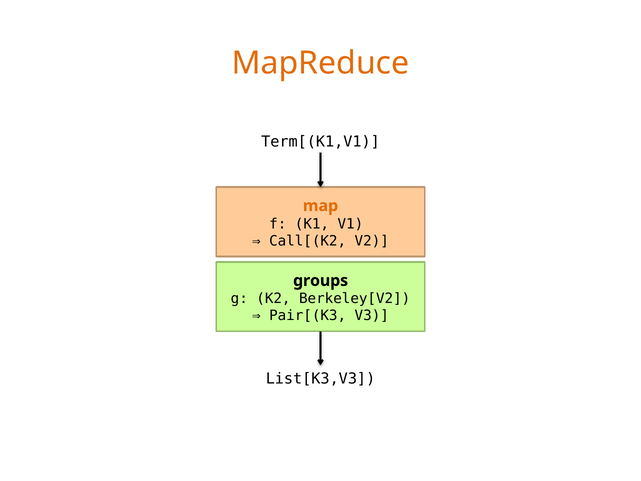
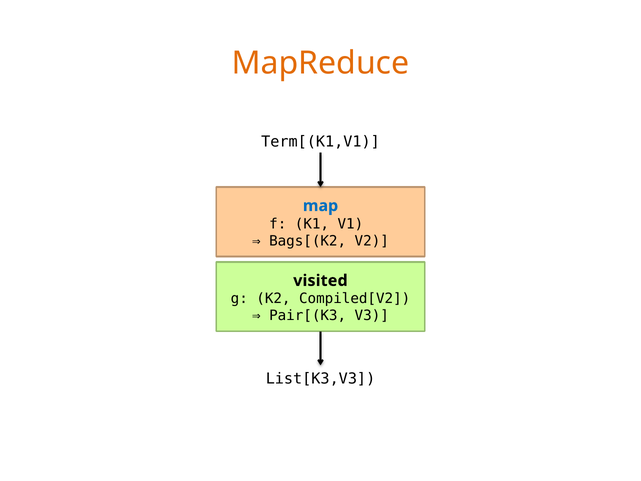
map colour: orange -> blue
Call[(K2: Call[(K2 -> Bags[(K2
groups: groups -> visited
Berkeley[V2: Berkeley[V2 -> Compiled[V2
